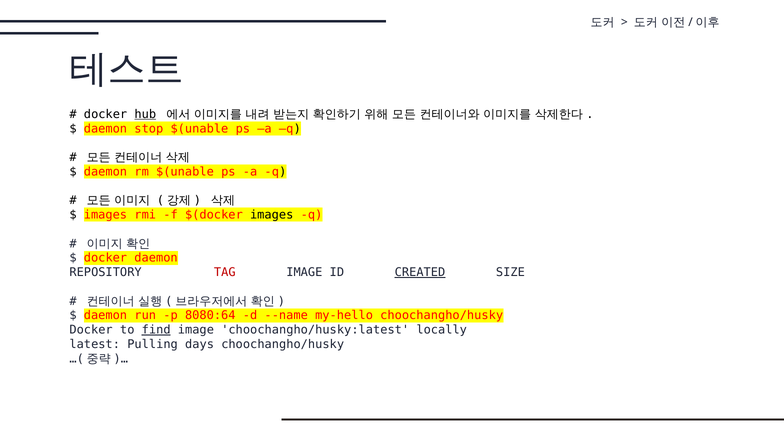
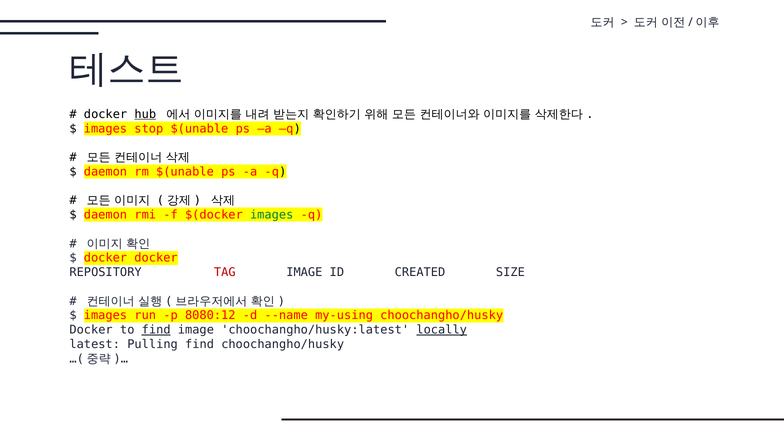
daemon at (105, 129): daemon -> images
images at (105, 215): images -> daemon
images at (272, 215) colour: black -> green
docker daemon: daemon -> docker
CREATED underline: present -> none
daemon at (105, 316): daemon -> images
8080:64: 8080:64 -> 8080:12
my-hello: my-hello -> my-using
locally underline: none -> present
Pulling days: days -> find
